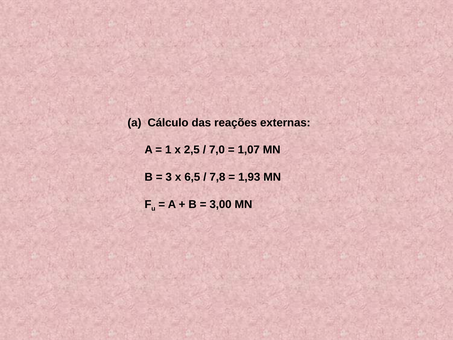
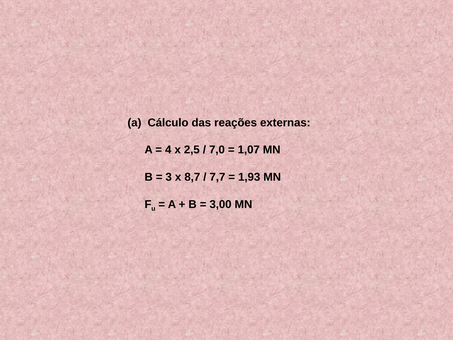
1: 1 -> 4
6,5: 6,5 -> 8,7
7,8: 7,8 -> 7,7
